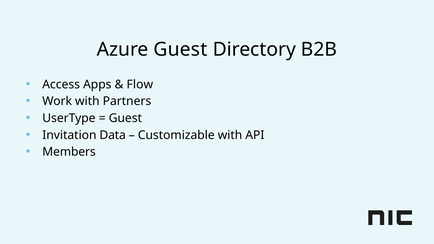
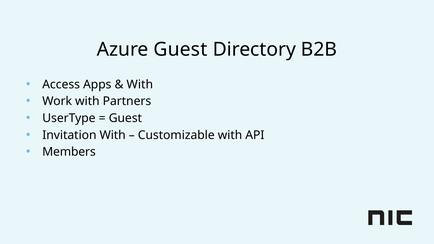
Flow at (140, 84): Flow -> With
Invitation Data: Data -> With
